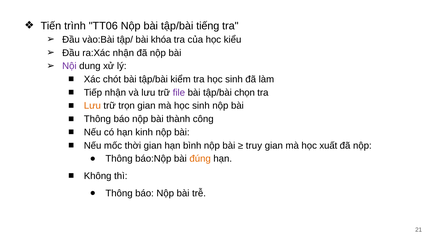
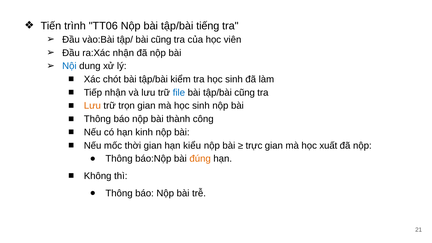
bài khóa: khóa -> cũng
kiểu: kiểu -> viên
Nội colour: purple -> blue
file colour: purple -> blue
tập/bài chọn: chọn -> cũng
bình: bình -> kiểu
truy: truy -> trực
